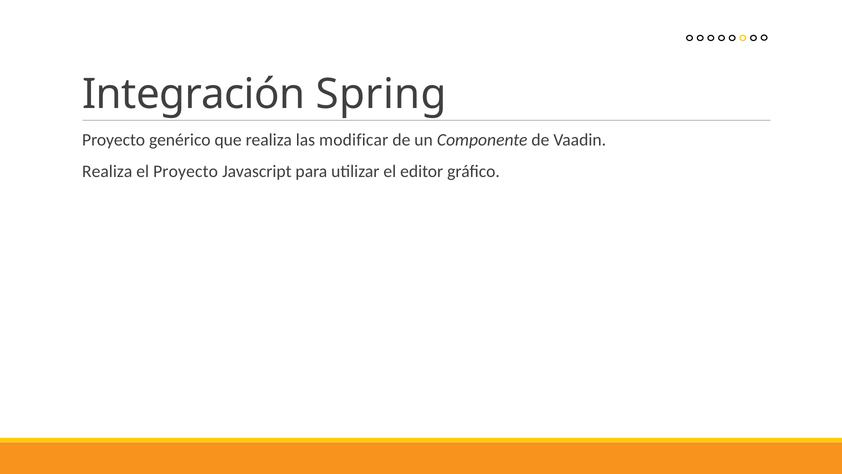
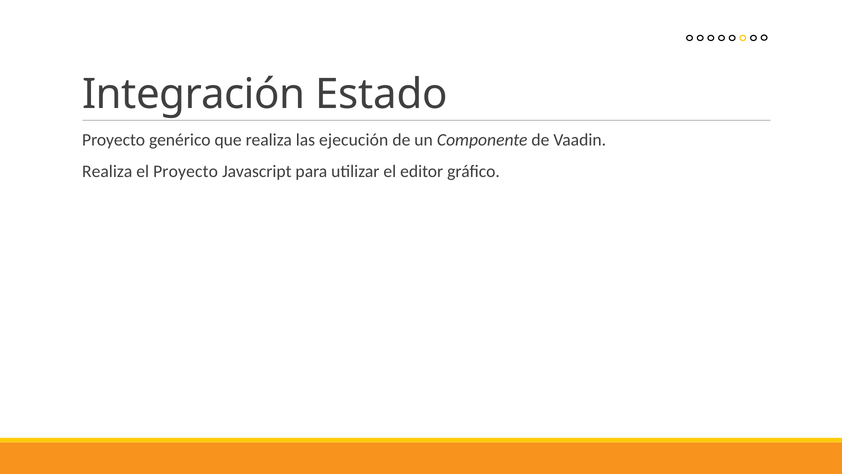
Spring: Spring -> Estado
modificar: modificar -> ejecución
